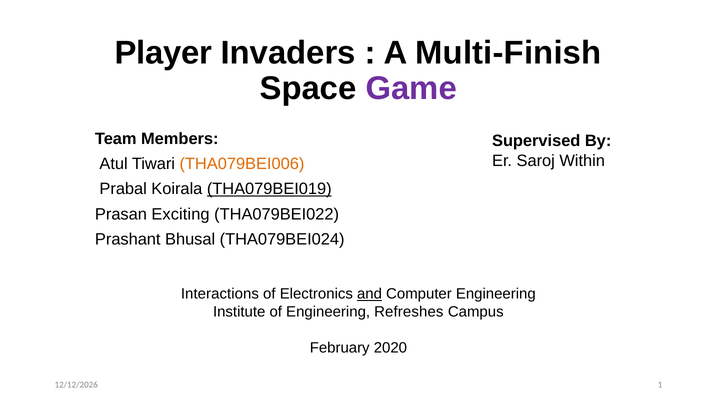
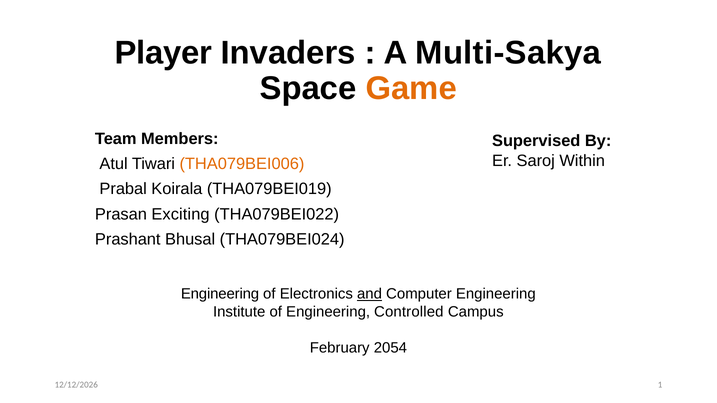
Multi-Finish: Multi-Finish -> Multi-Sakya
Game colour: purple -> orange
THA079BEI019 underline: present -> none
Interactions at (220, 294): Interactions -> Engineering
Refreshes: Refreshes -> Controlled
2020: 2020 -> 2054
